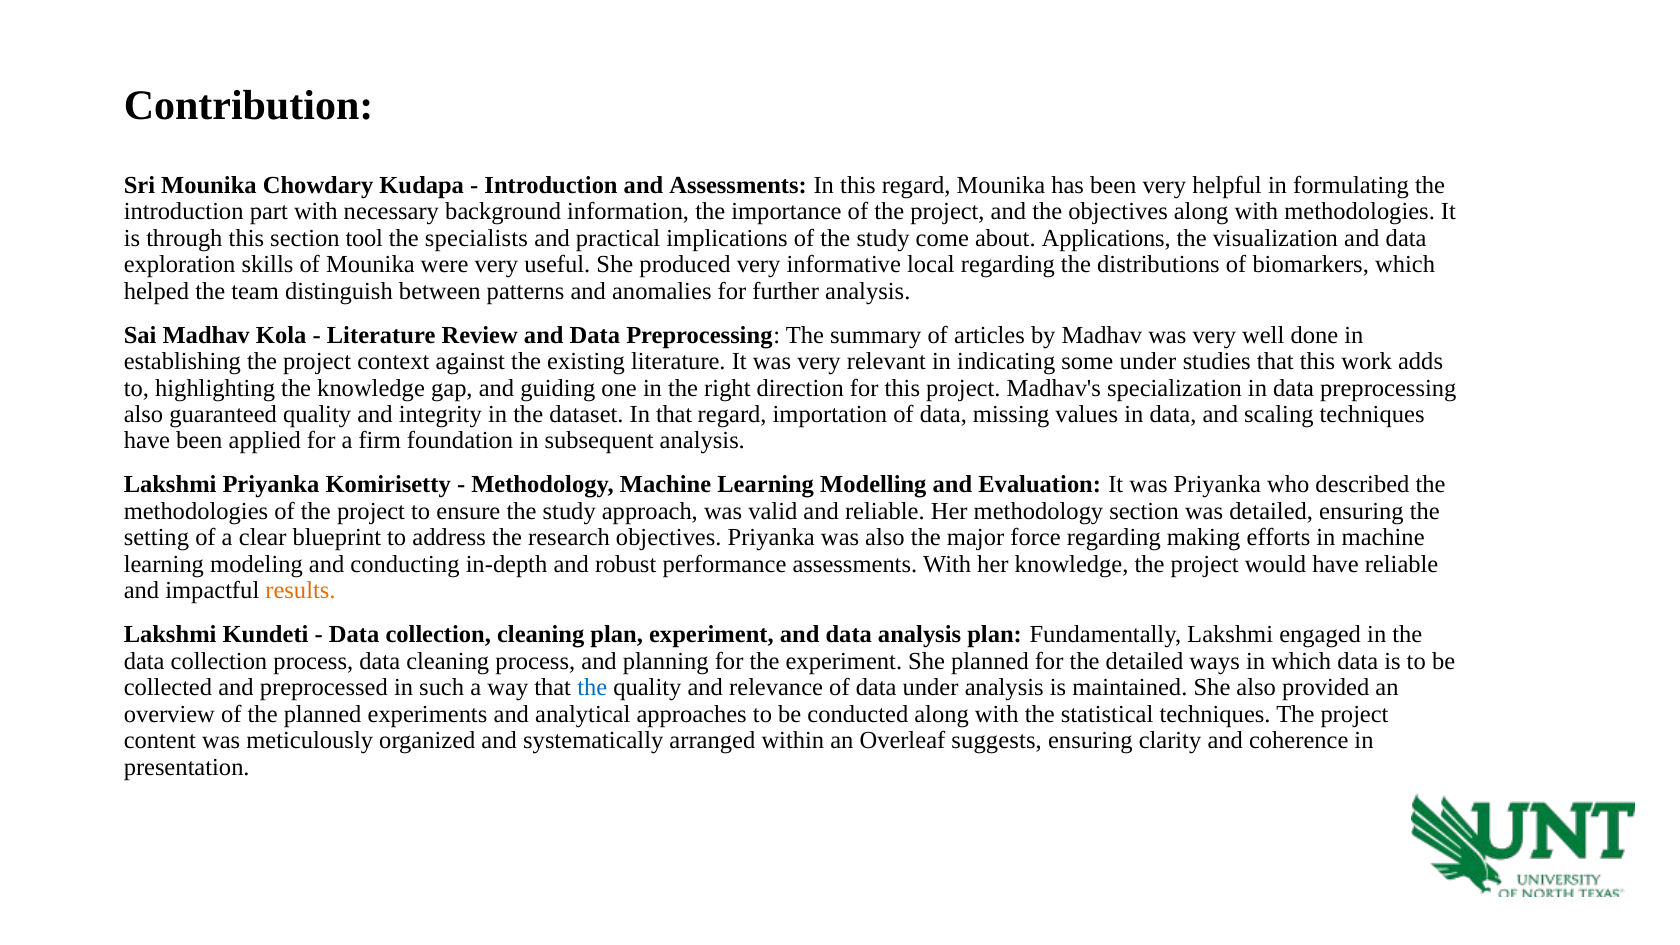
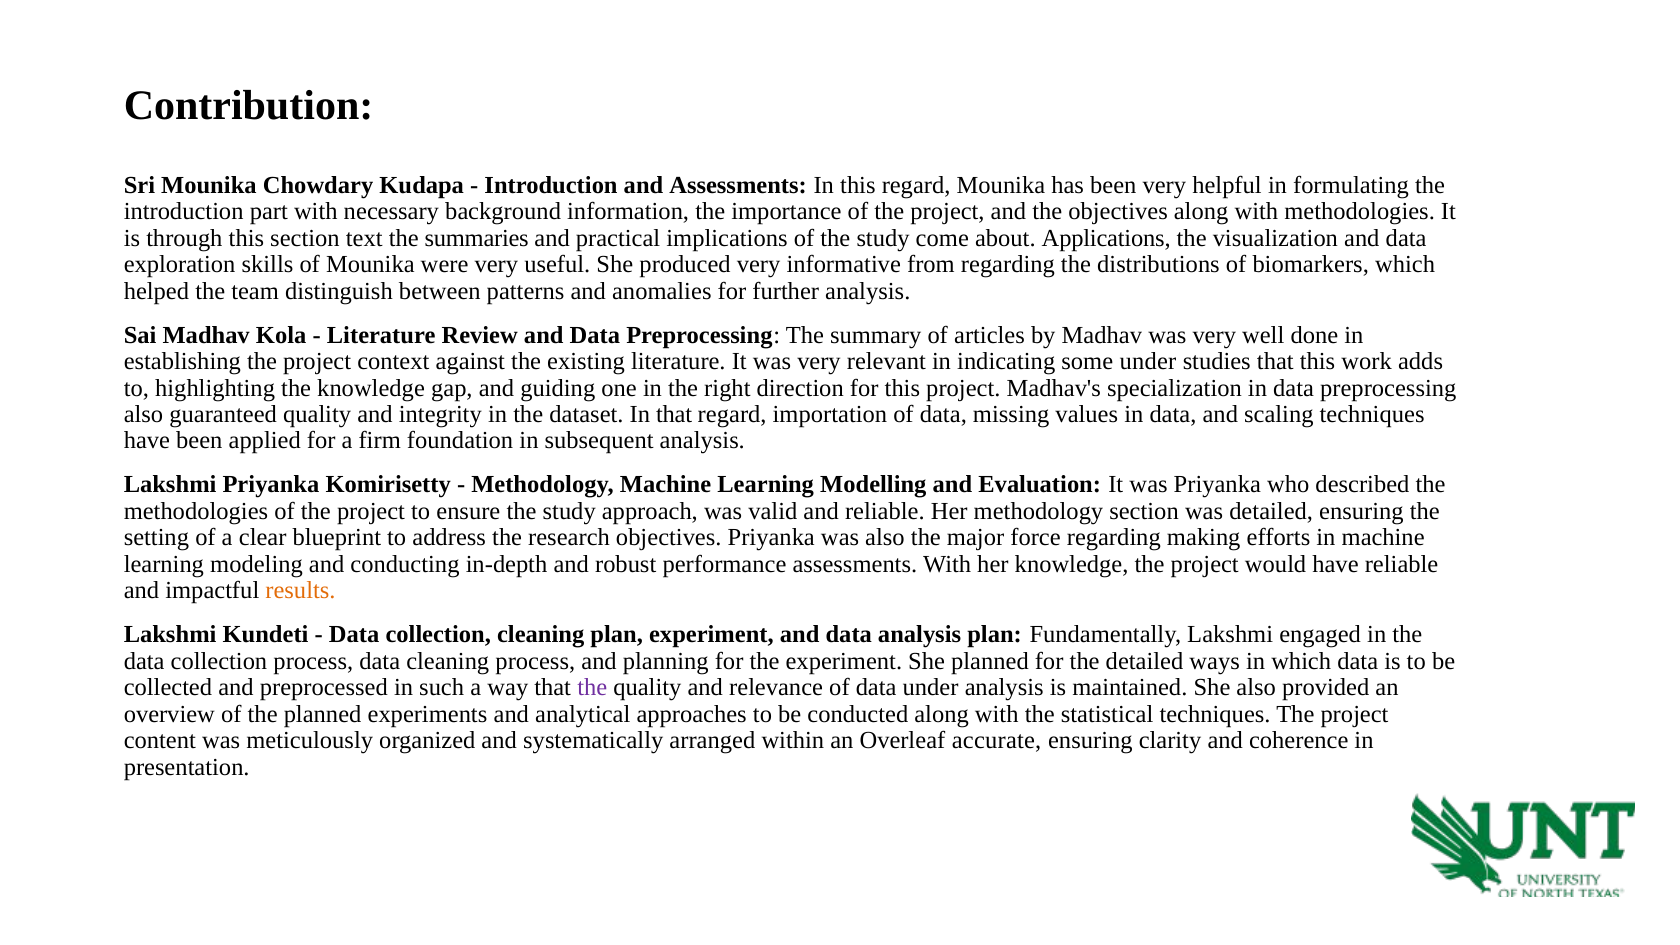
tool: tool -> text
specialists: specialists -> summaries
local: local -> from
the at (592, 688) colour: blue -> purple
suggests: suggests -> accurate
